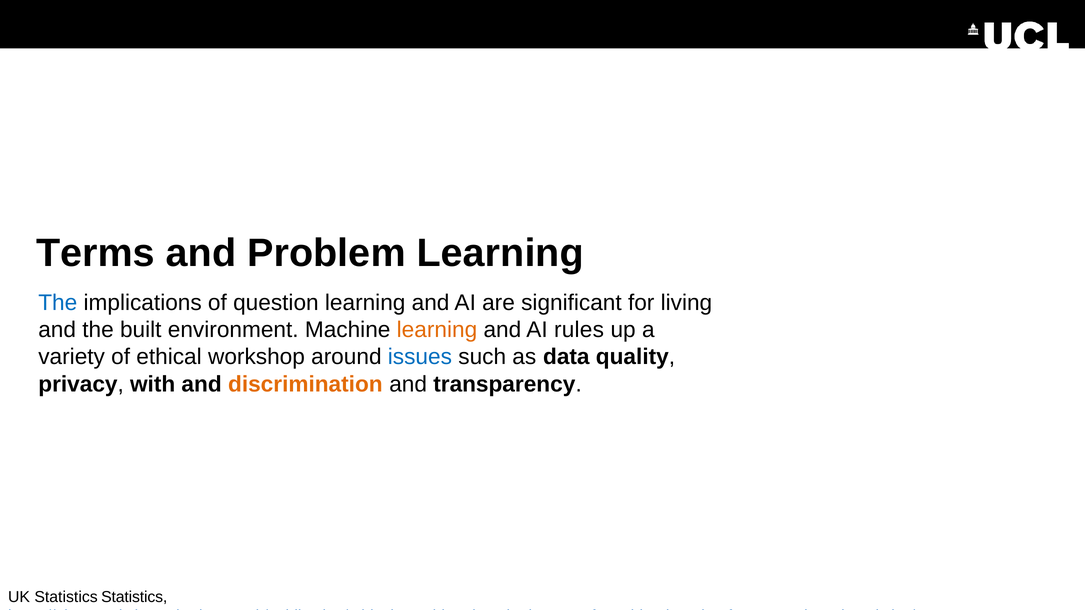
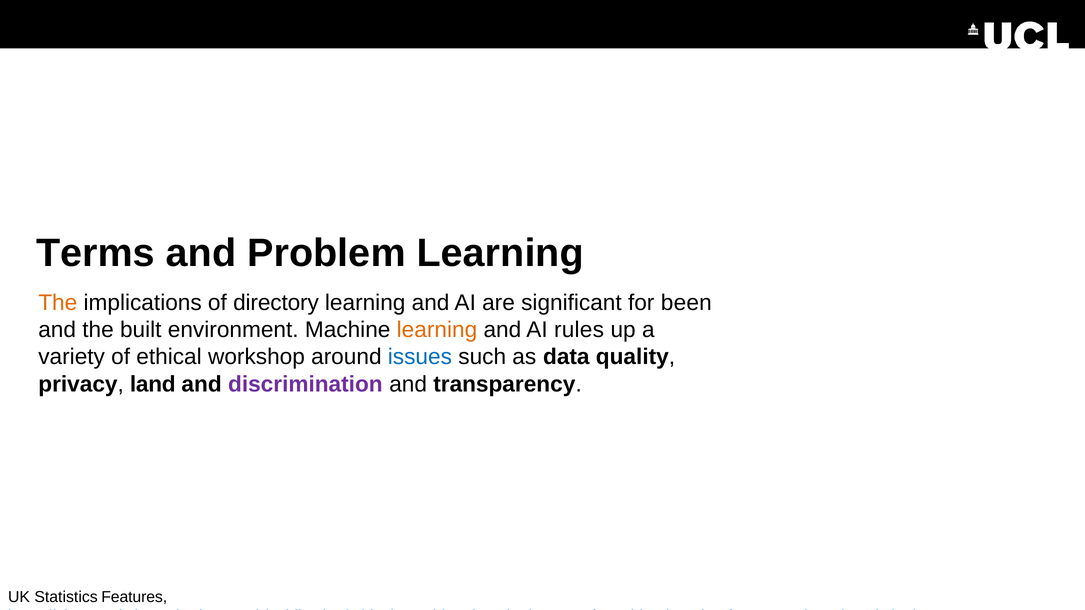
The at (58, 303) colour: blue -> orange
question: question -> directory
living: living -> been
with: with -> land
discrimination colour: orange -> purple
Statistics Statistics: Statistics -> Features
